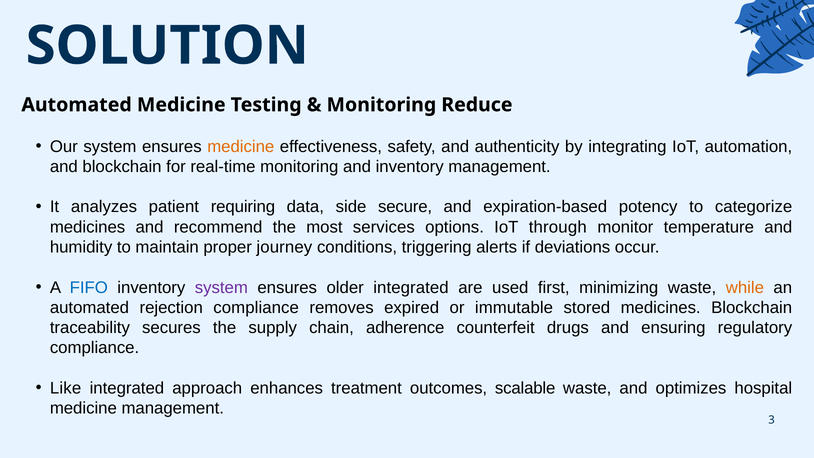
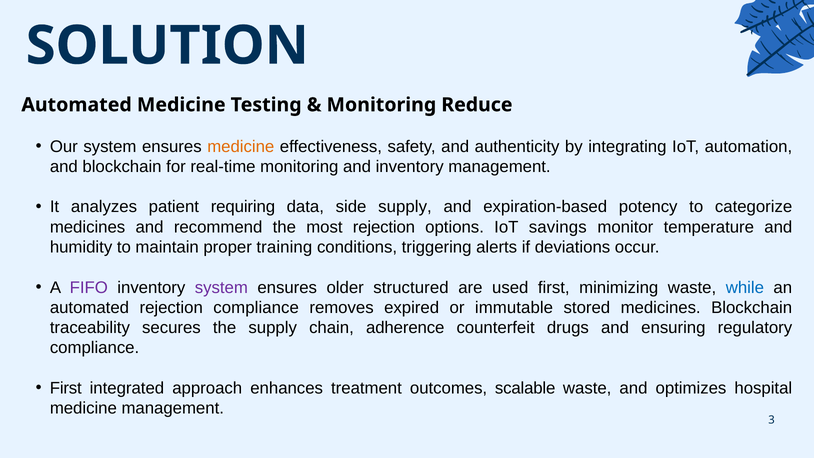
side secure: secure -> supply
most services: services -> rejection
through: through -> savings
journey: journey -> training
FIFO colour: blue -> purple
older integrated: integrated -> structured
while colour: orange -> blue
Like at (66, 388): Like -> First
